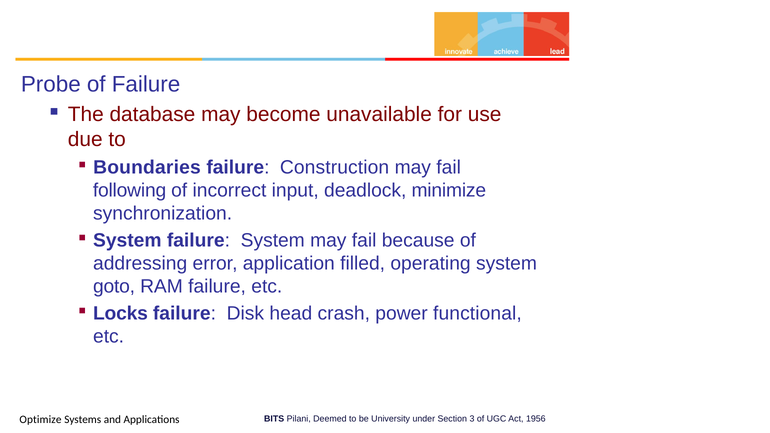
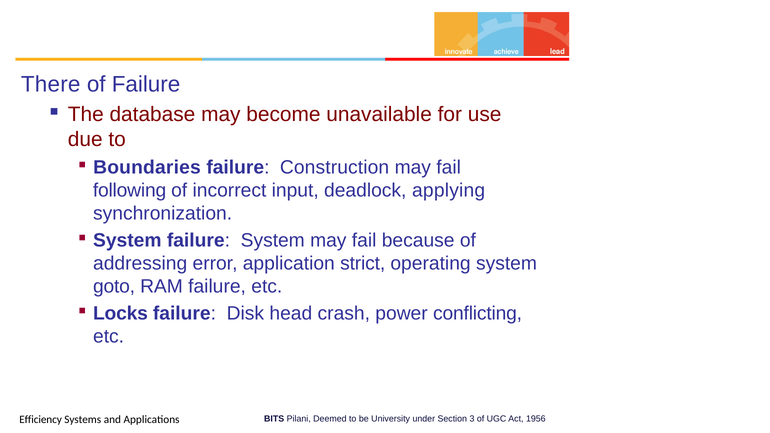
Probe: Probe -> There
minimize: minimize -> applying
filled: filled -> strict
functional: functional -> conflicting
Optimize: Optimize -> Efficiency
